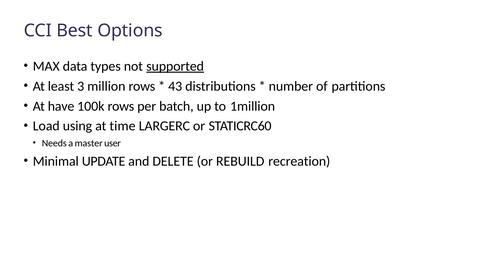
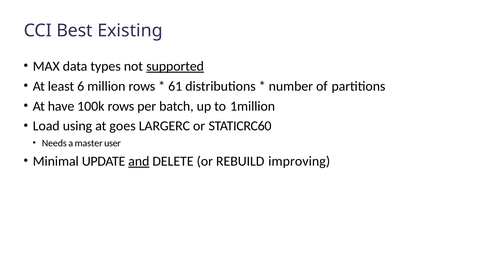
Options: Options -> Existing
3: 3 -> 6
43: 43 -> 61
time: time -> goes
and underline: none -> present
recreation: recreation -> improving
